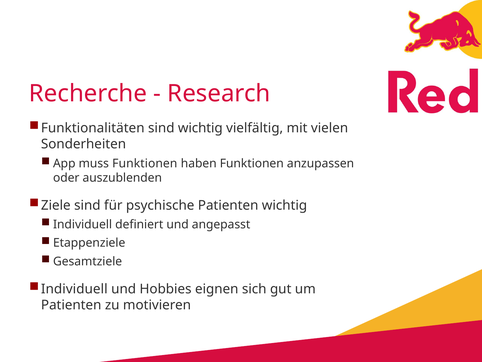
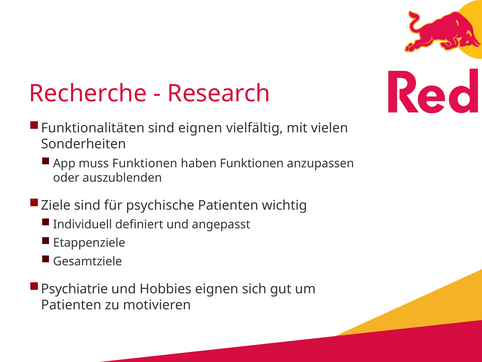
sind wichtig: wichtig -> eignen
Individuell at (74, 289): Individuell -> Psychiatrie
